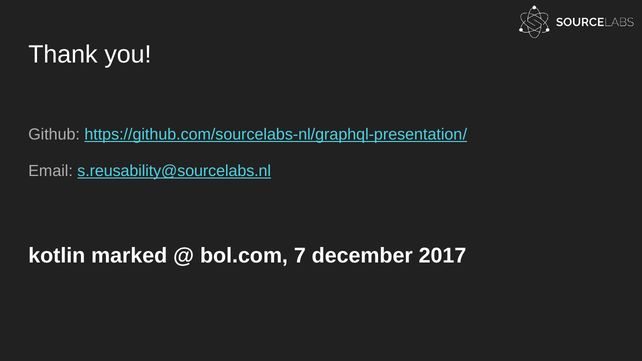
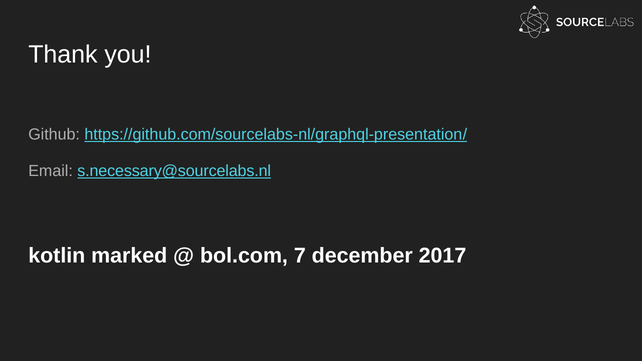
s.reusability@sourcelabs.nl: s.reusability@sourcelabs.nl -> s.necessary@sourcelabs.nl
